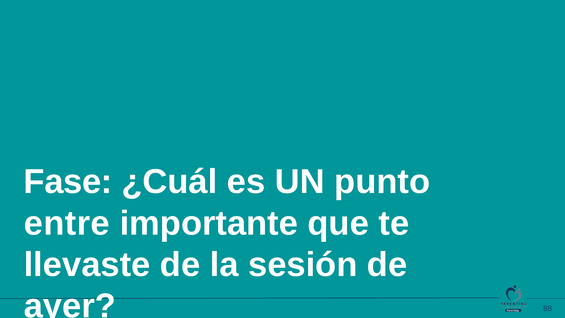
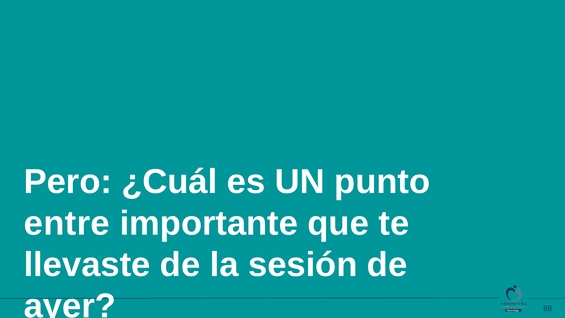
Fase: Fase -> Pero
